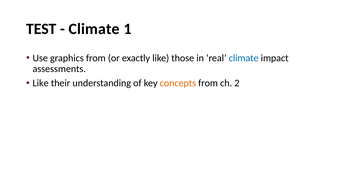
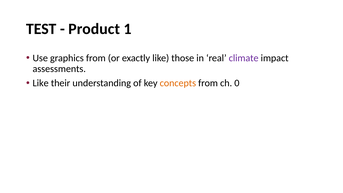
Climate at (94, 29): Climate -> Product
climate at (244, 58) colour: blue -> purple
2: 2 -> 0
